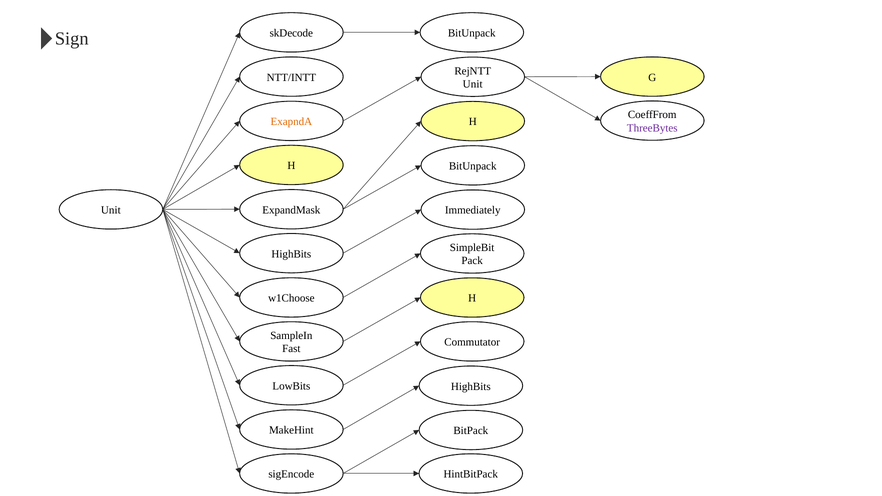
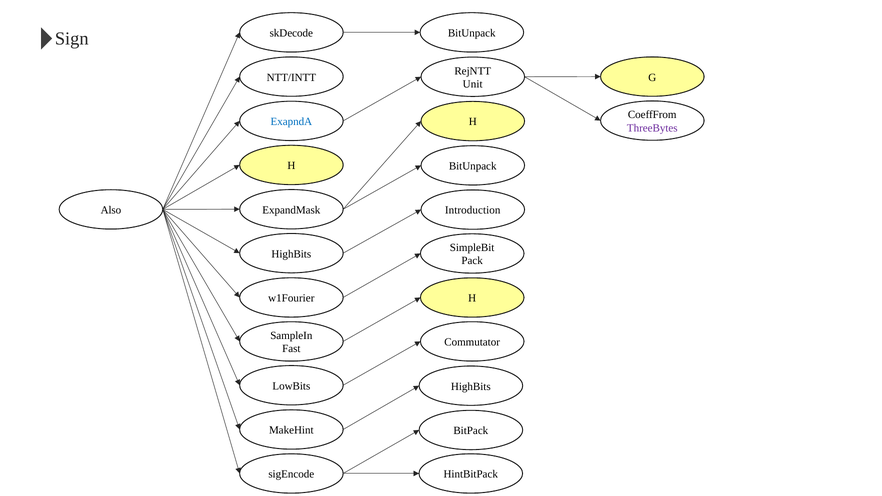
ExapndA colour: orange -> blue
Unit at (111, 210): Unit -> Also
Immediately: Immediately -> Introduction
w1Choose: w1Choose -> w1Fourier
